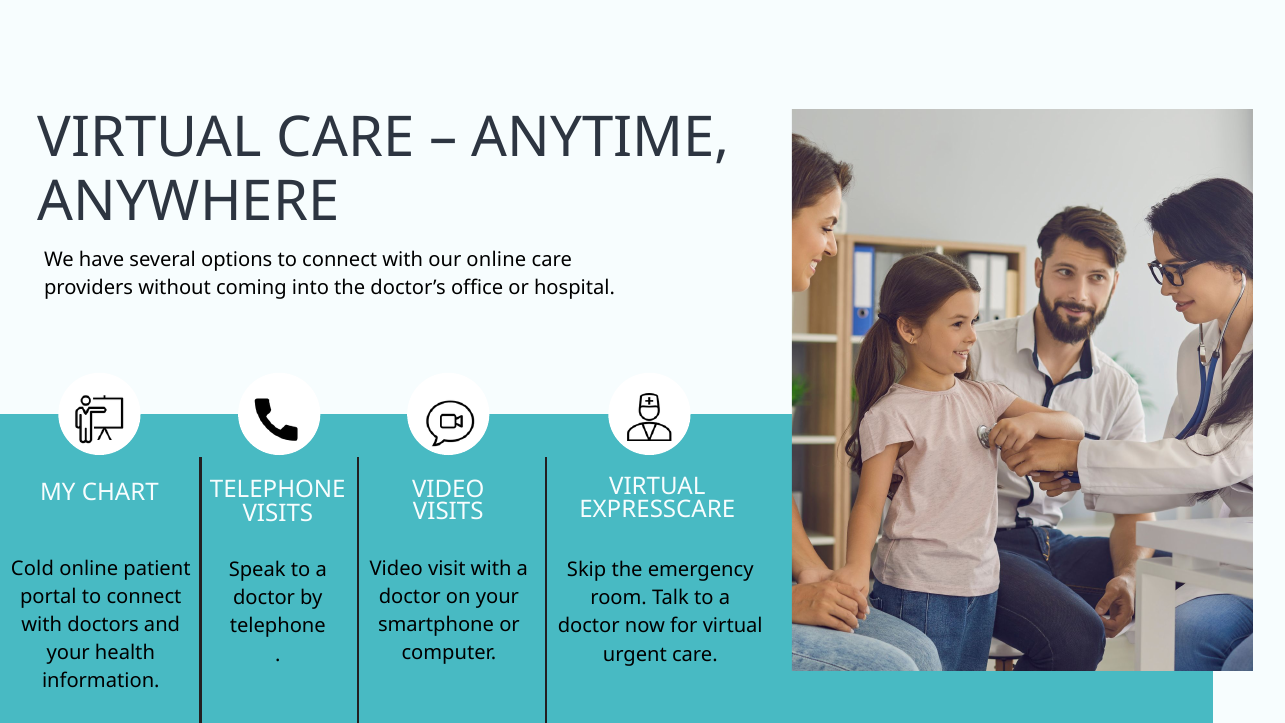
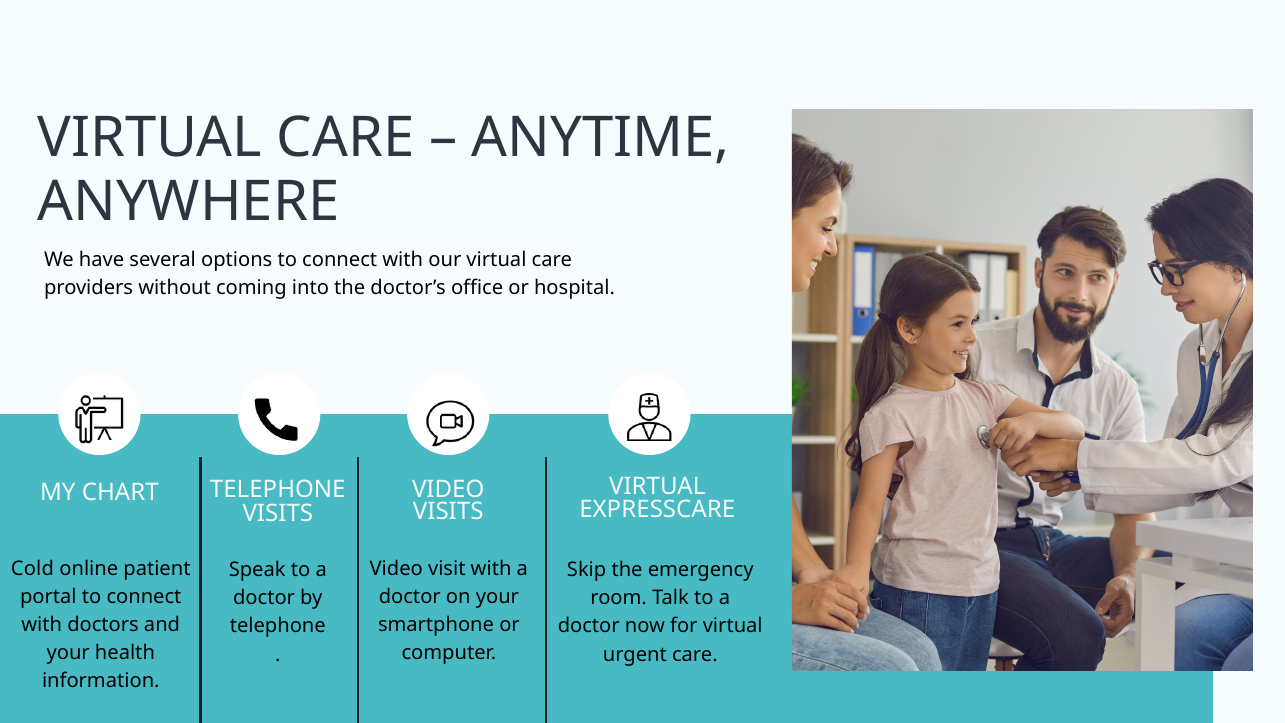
our online: online -> virtual
